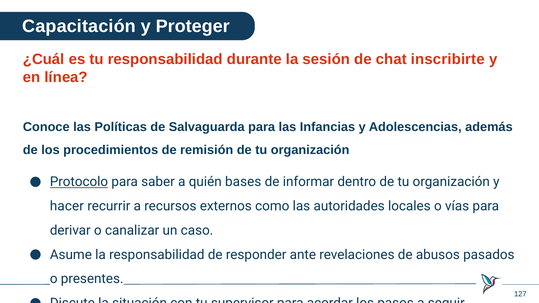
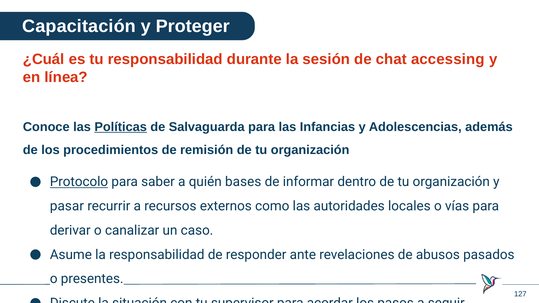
inscribirte: inscribirte -> accessing
Políticas underline: none -> present
hacer: hacer -> pasar
